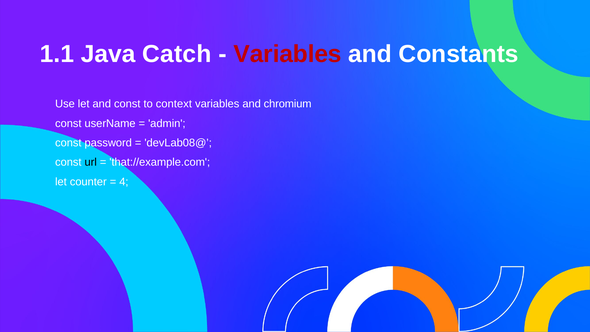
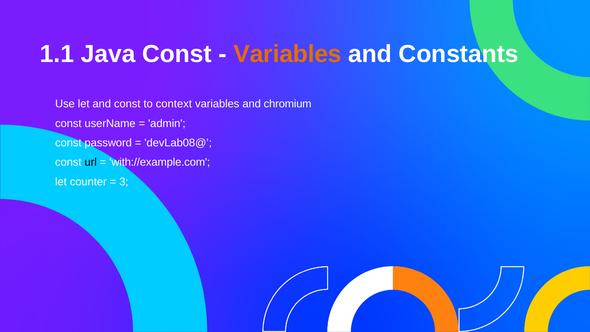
Java Catch: Catch -> Const
Variables at (288, 54) colour: red -> orange
that://example.com: that://example.com -> with://example.com
4: 4 -> 3
